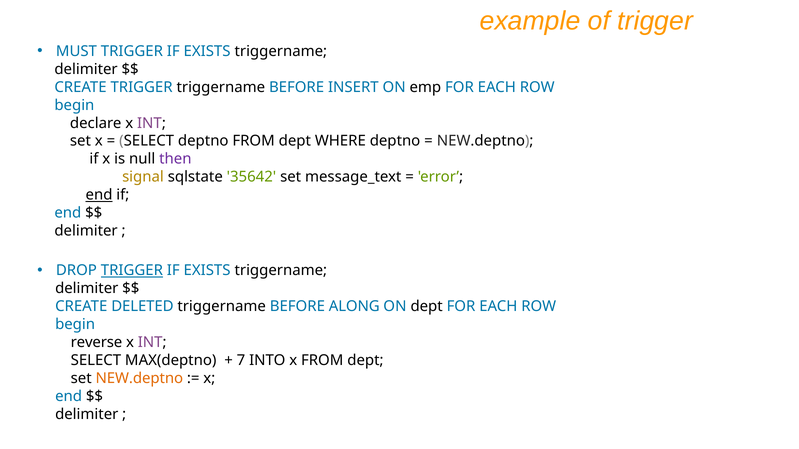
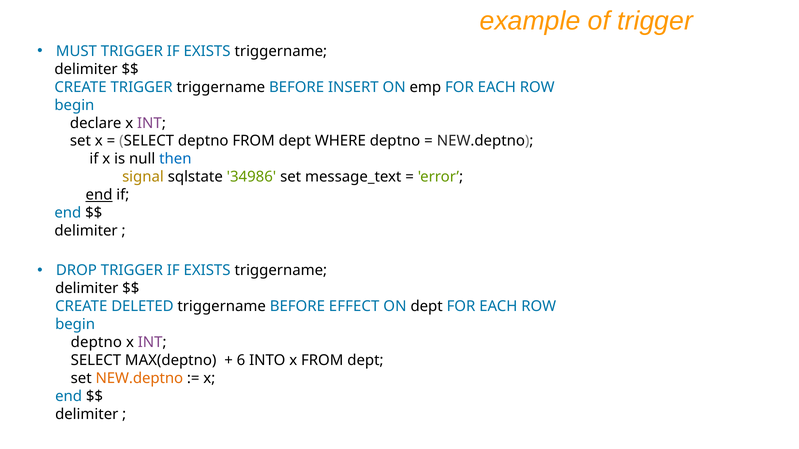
then colour: purple -> blue
35642: 35642 -> 34986
TRIGGER at (132, 271) underline: present -> none
ALONG: ALONG -> EFFECT
reverse at (96, 343): reverse -> deptno
7: 7 -> 6
